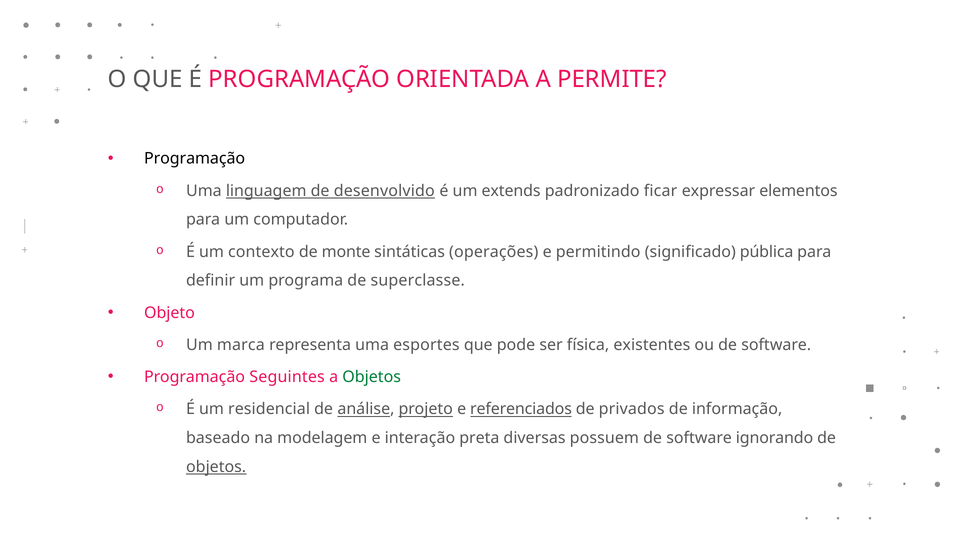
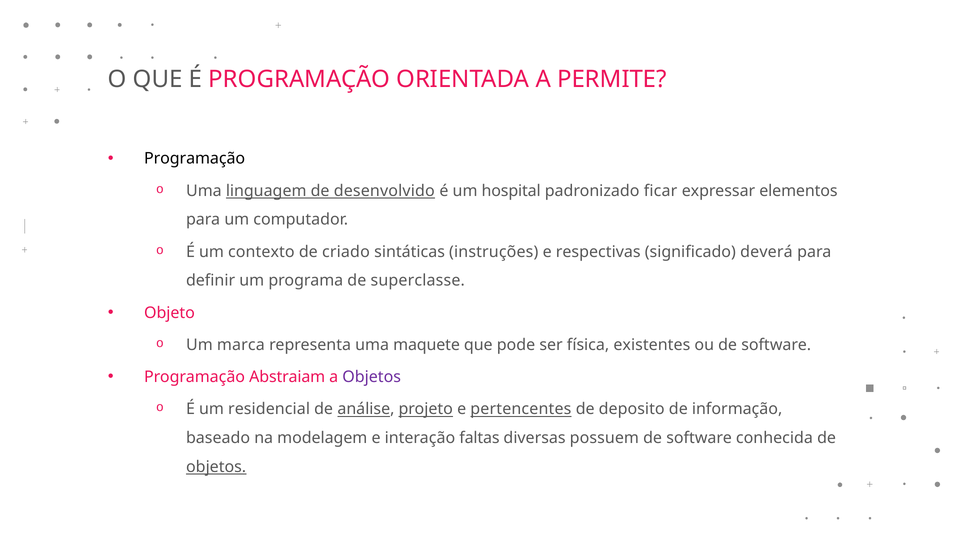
extends: extends -> hospital
monte: monte -> criado
operações: operações -> instruções
permitindo: permitindo -> respectivas
pública: pública -> deverá
esportes: esportes -> maquete
Seguintes: Seguintes -> Abstraiam
Objetos at (372, 377) colour: green -> purple
referenciados: referenciados -> pertencentes
privados: privados -> deposito
preta: preta -> faltas
ignorando: ignorando -> conhecida
